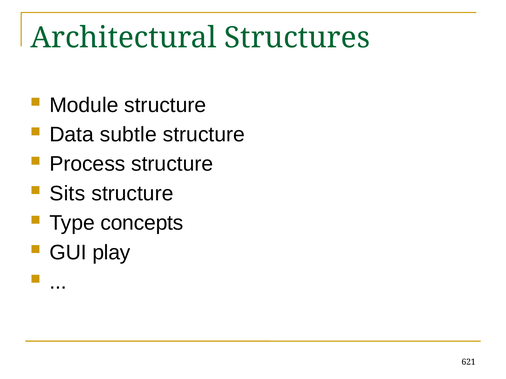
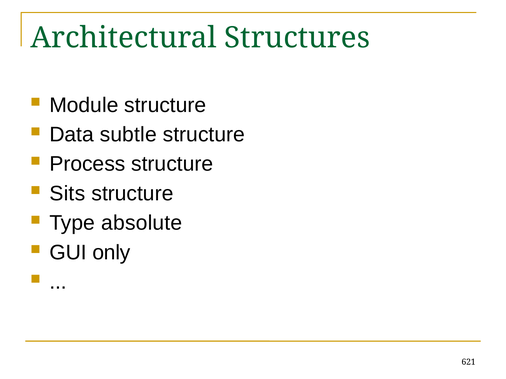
concepts: concepts -> absolute
play: play -> only
